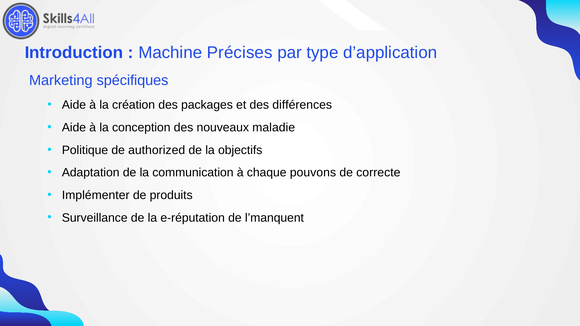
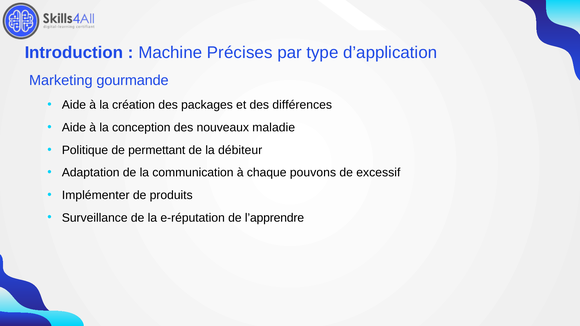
spécifiques: spécifiques -> gourmande
authorized: authorized -> permettant
objectifs: objectifs -> débiteur
correcte: correcte -> excessif
l’manquent: l’manquent -> l’apprendre
